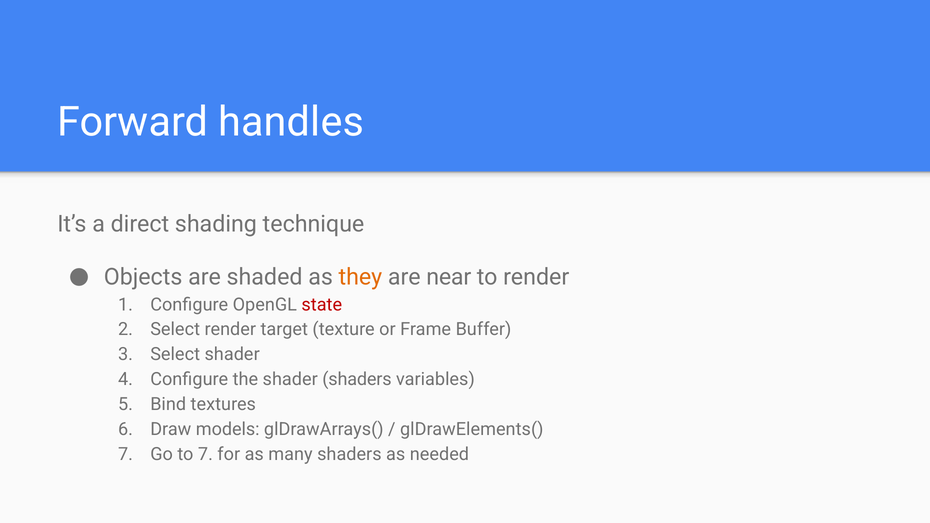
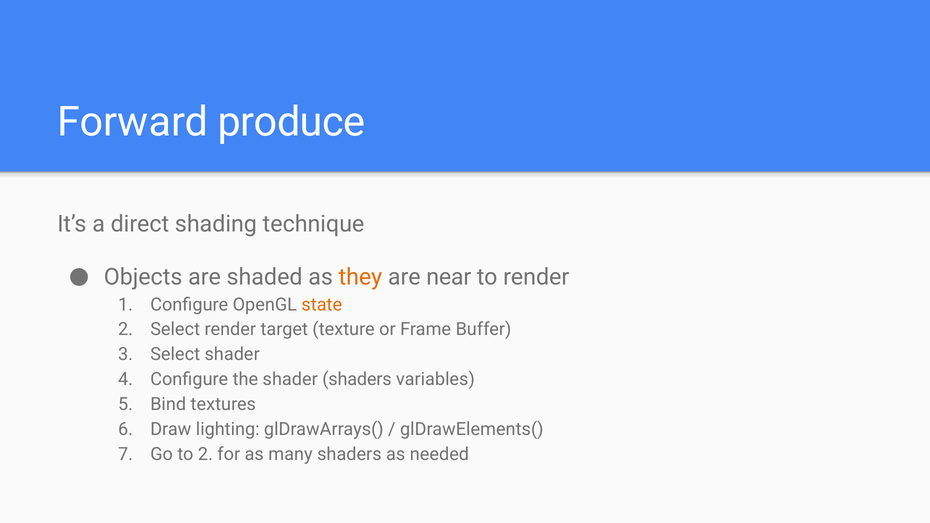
handles: handles -> produce
state colour: red -> orange
models: models -> lighting
to 7: 7 -> 2
